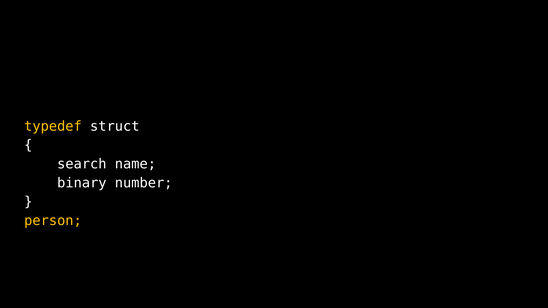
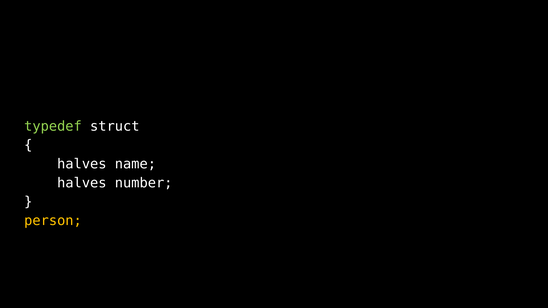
typedef colour: yellow -> light green
search at (82, 164): search -> halves
binary at (82, 183): binary -> halves
